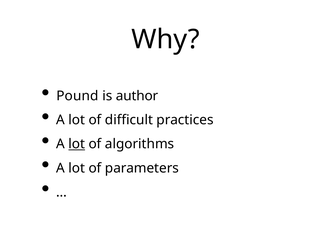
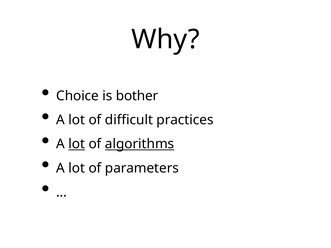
Pound: Pound -> Choice
author: author -> bother
algorithms underline: none -> present
